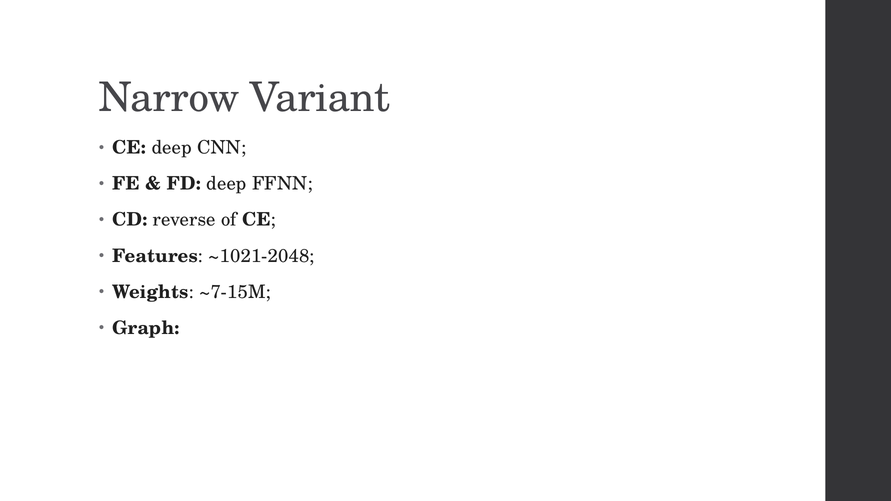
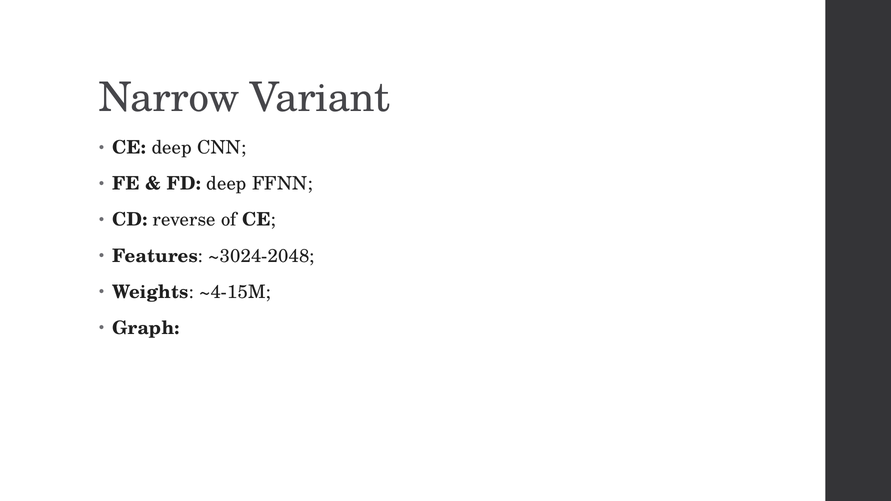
~1021-2048: ~1021-2048 -> ~3024-2048
~7-15M: ~7-15M -> ~4-15M
